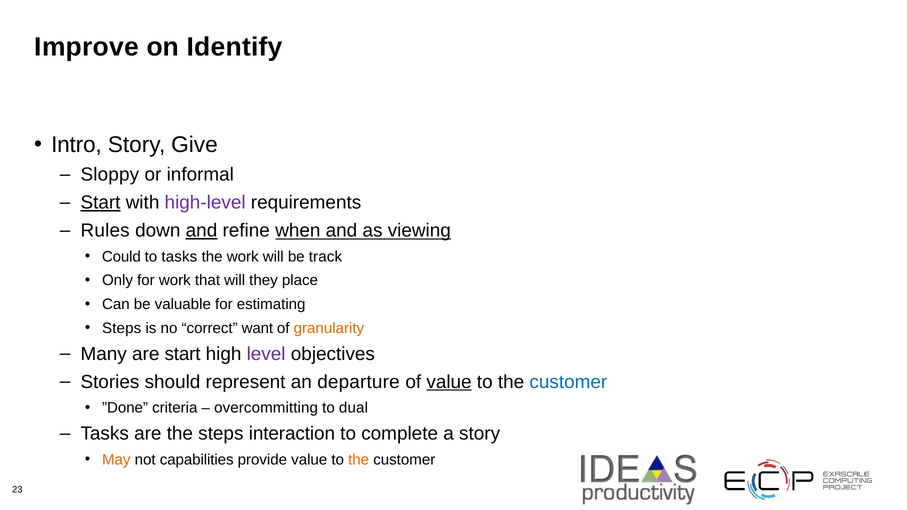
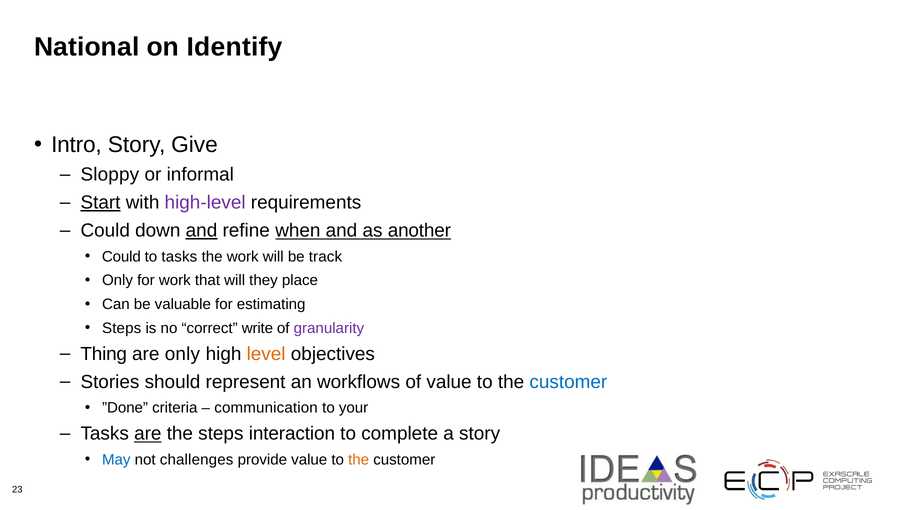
Improve: Improve -> National
Rules at (105, 231): Rules -> Could
viewing: viewing -> another
want: want -> write
granularity colour: orange -> purple
Many: Many -> Thing
are start: start -> only
level colour: purple -> orange
departure: departure -> workflows
value at (449, 382) underline: present -> none
overcommitting: overcommitting -> communication
dual: dual -> your
are at (148, 434) underline: none -> present
May colour: orange -> blue
capabilities: capabilities -> challenges
